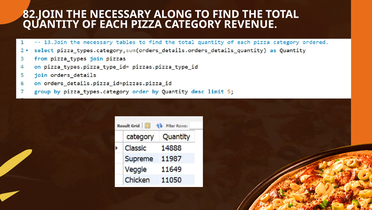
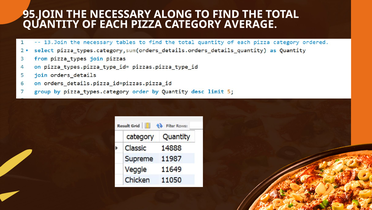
82.JOIN: 82.JOIN -> 95.JOIN
REVENUE: REVENUE -> AVERAGE
